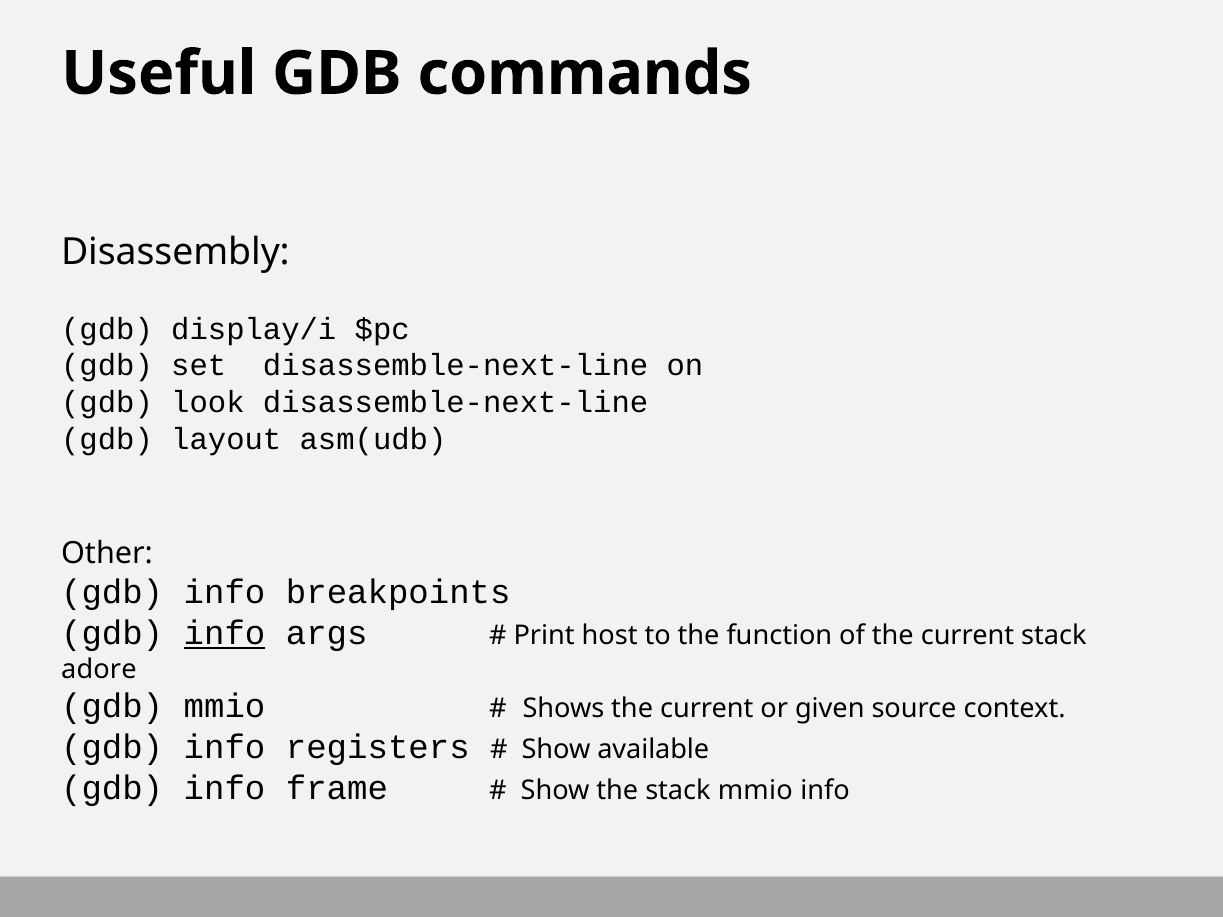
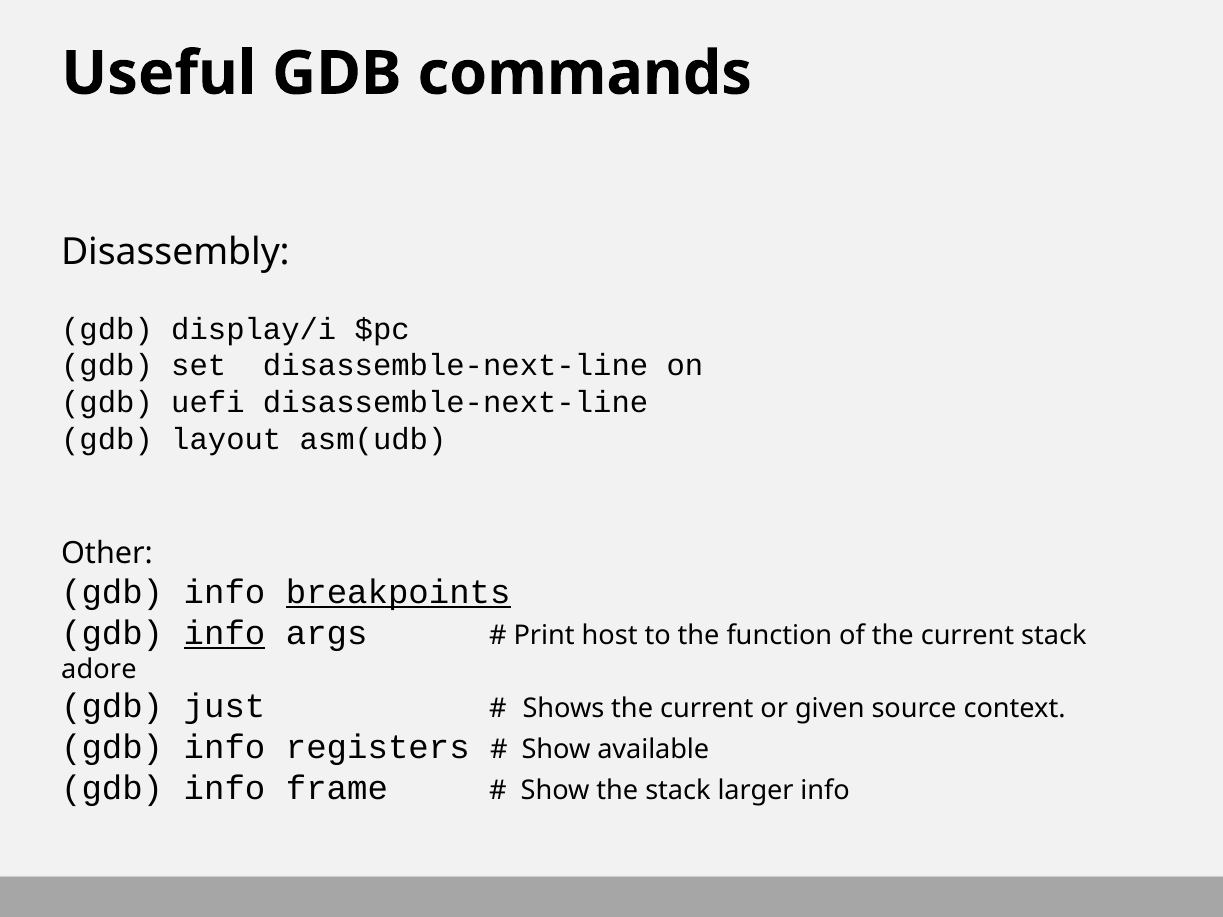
look: look -> uefi
breakpoints underline: none -> present
gdb mmio: mmio -> just
stack mmio: mmio -> larger
